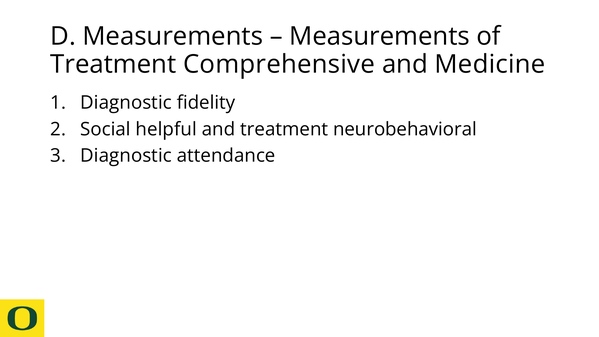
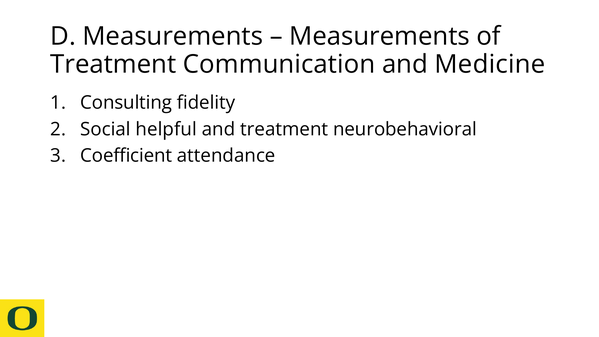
Comprehensive: Comprehensive -> Communication
Diagnostic at (126, 103): Diagnostic -> Consulting
Diagnostic at (126, 156): Diagnostic -> Coefficient
